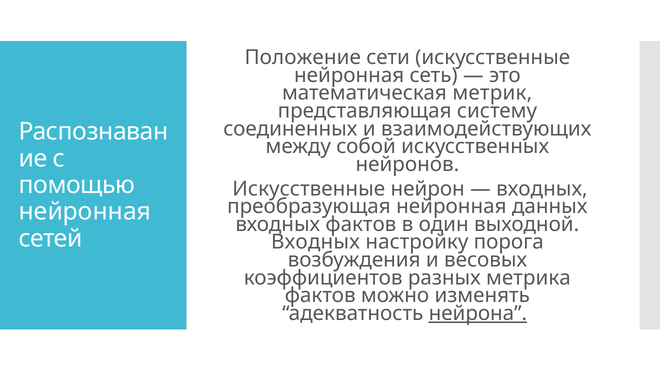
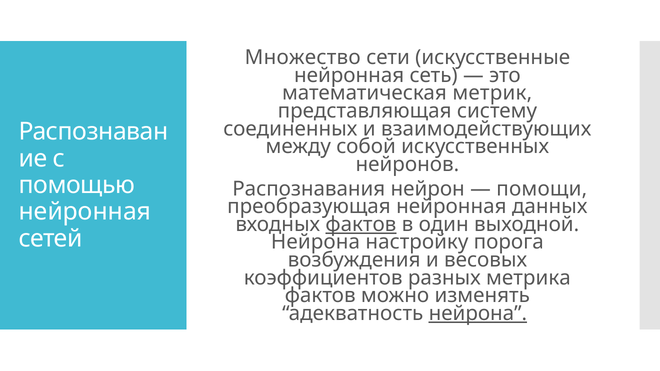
Положение: Положение -> Множество
Искусственные at (309, 189): Искусственные -> Распознавания
входных at (542, 189): входных -> помощи
фактов at (361, 224) underline: none -> present
Входных at (315, 242): Входных -> Нейрона
